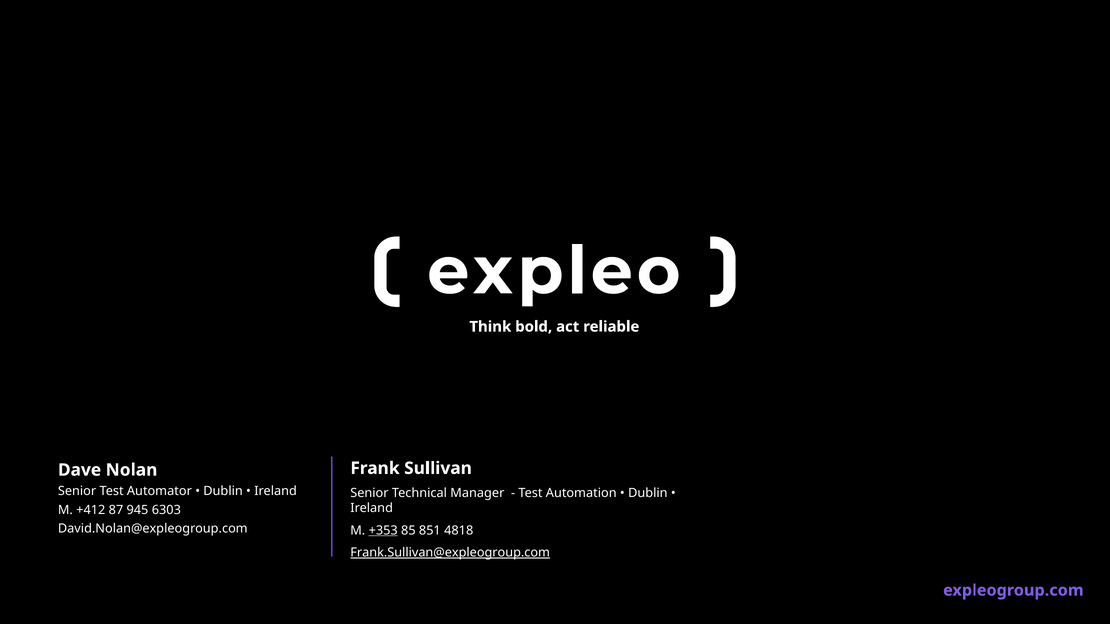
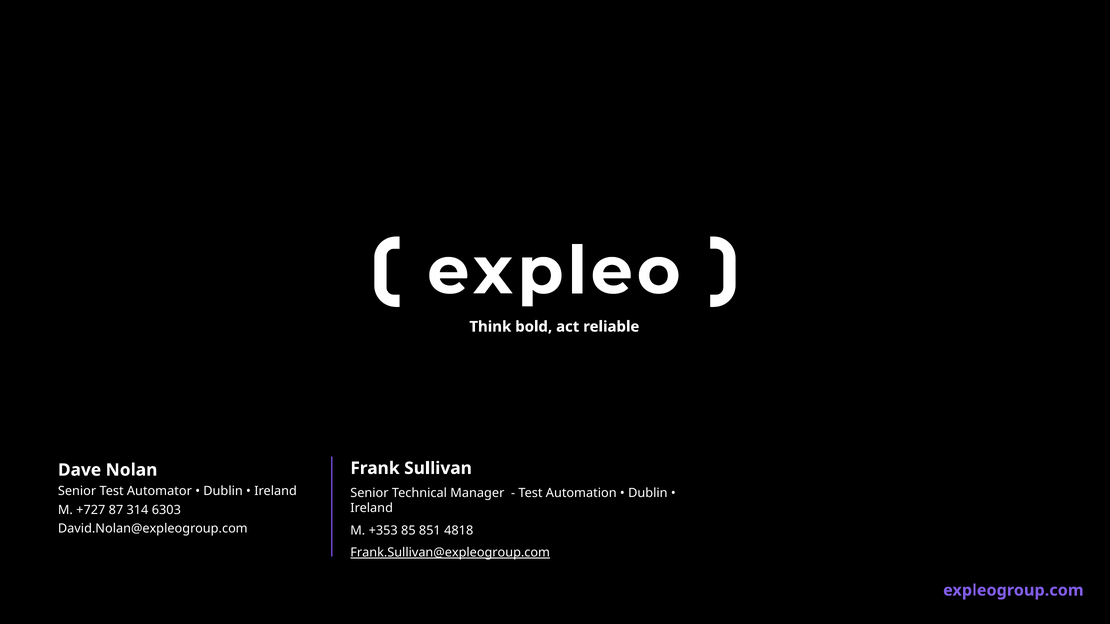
+412: +412 -> +727
945: 945 -> 314
+353 underline: present -> none
